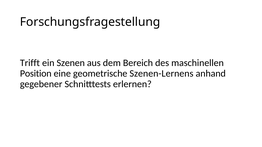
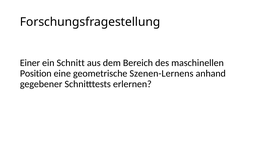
Trifft: Trifft -> Einer
Szenen: Szenen -> Schnitt
